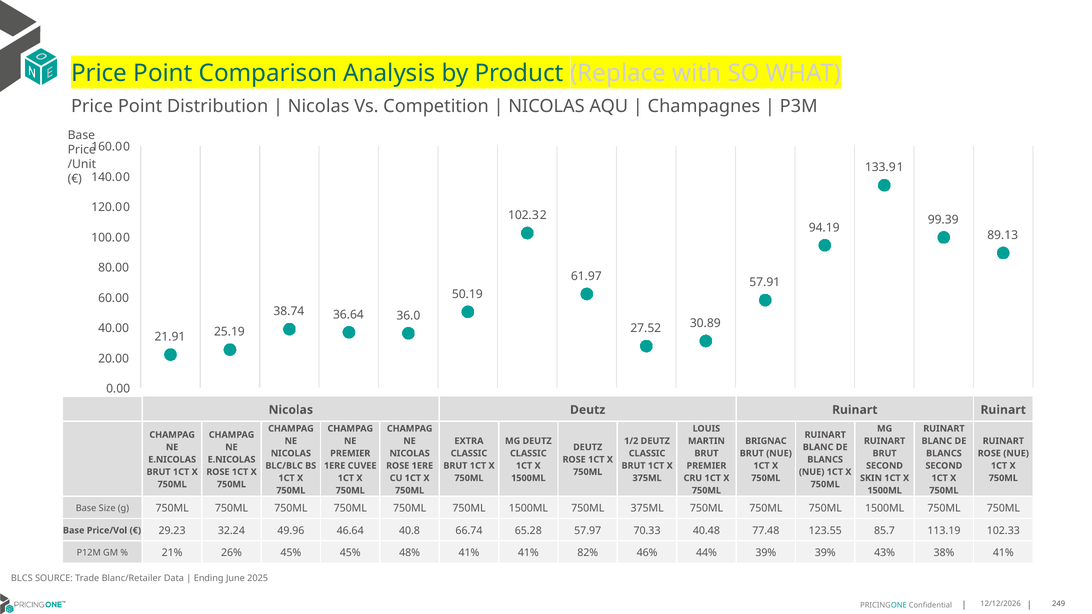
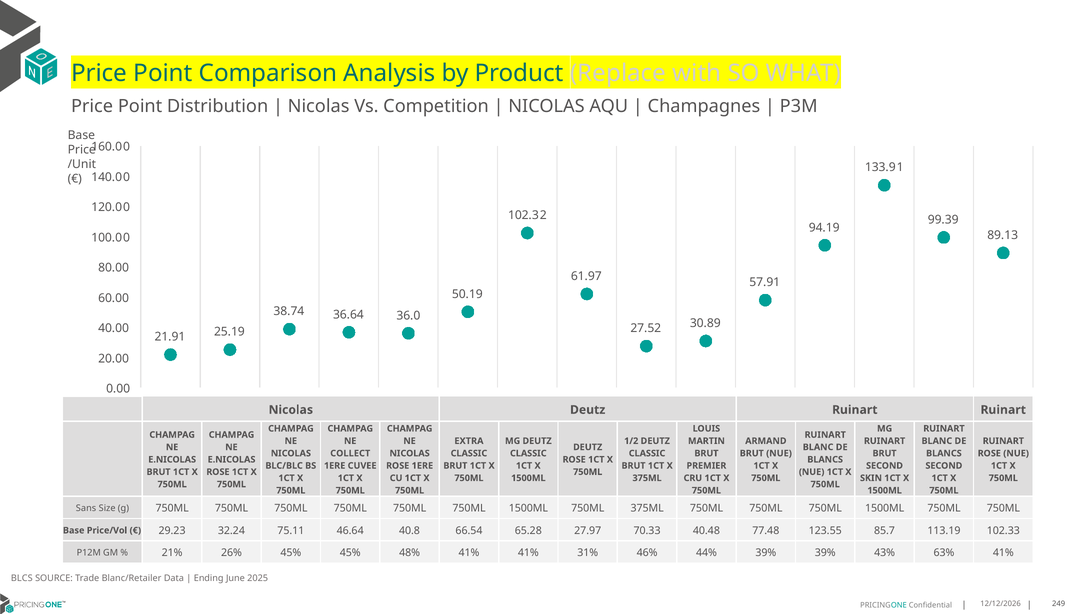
BRIGNAC: BRIGNAC -> ARMAND
PREMIER at (350, 454): PREMIER -> COLLECT
Base at (86, 508): Base -> Sans
49.96: 49.96 -> 75.11
66.74: 66.74 -> 66.54
57.97: 57.97 -> 27.97
82%: 82% -> 31%
38%: 38% -> 63%
